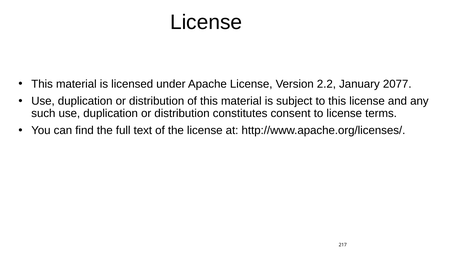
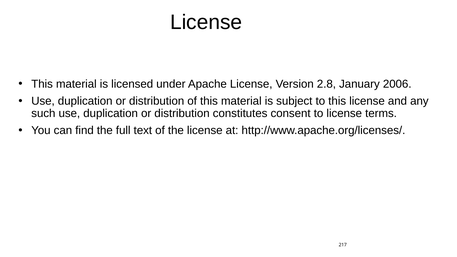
2.2: 2.2 -> 2.8
2077: 2077 -> 2006
